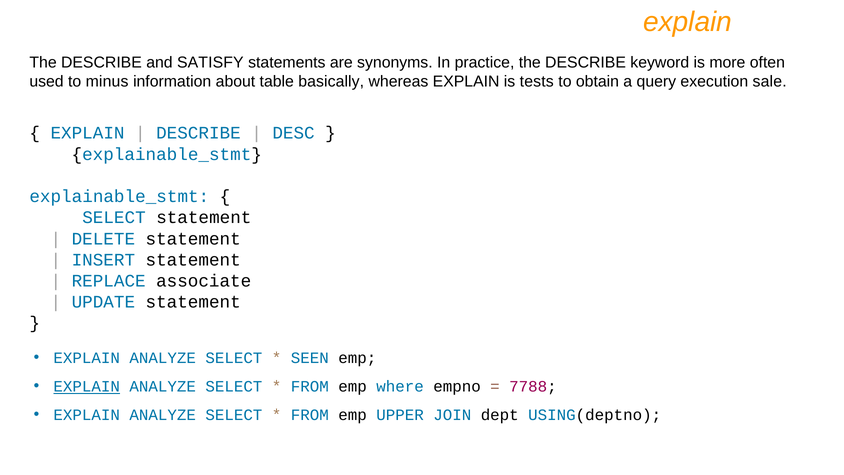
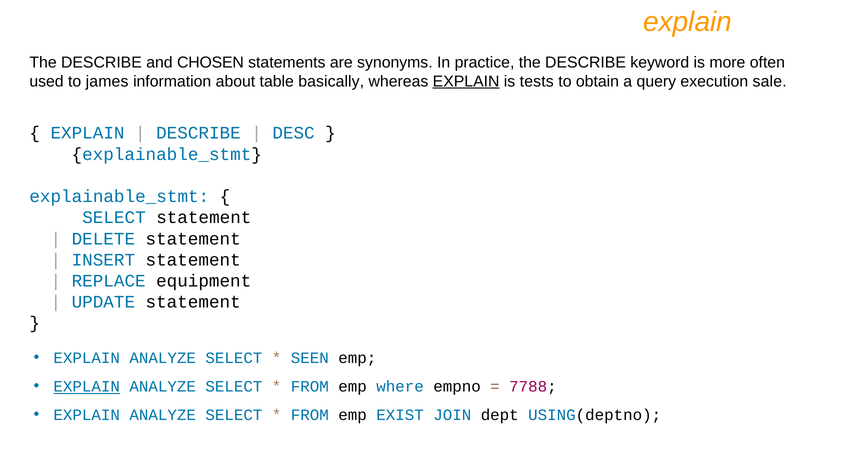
SATISFY: SATISFY -> CHOSEN
minus: minus -> james
EXPLAIN at (466, 81) underline: none -> present
associate: associate -> equipment
UPPER: UPPER -> EXIST
